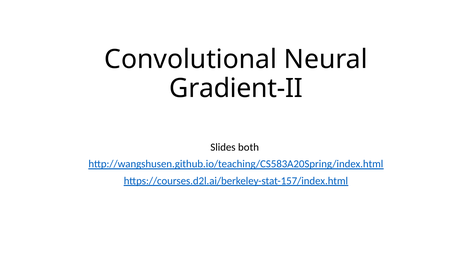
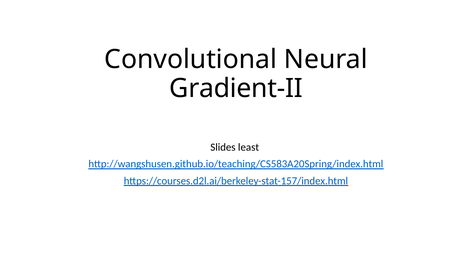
both: both -> least
